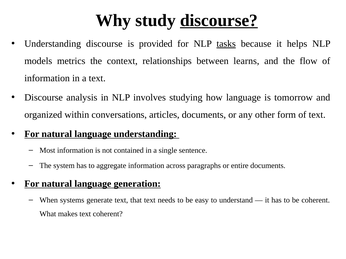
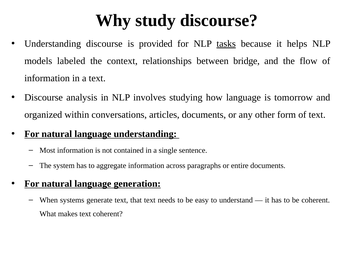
discourse at (219, 20) underline: present -> none
metrics: metrics -> labeled
learns: learns -> bridge
